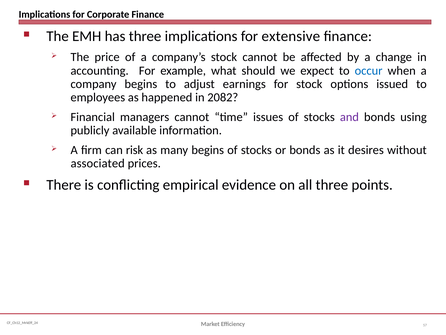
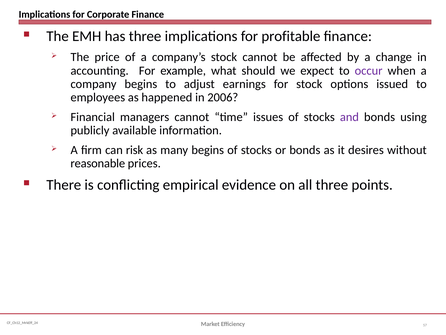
extensive: extensive -> profitable
occur colour: blue -> purple
2082: 2082 -> 2006
associated: associated -> reasonable
